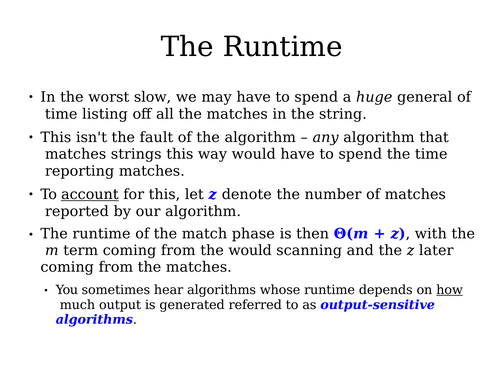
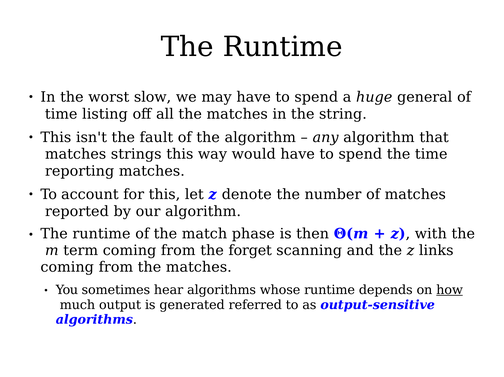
account underline: present -> none
the would: would -> forget
later: later -> links
